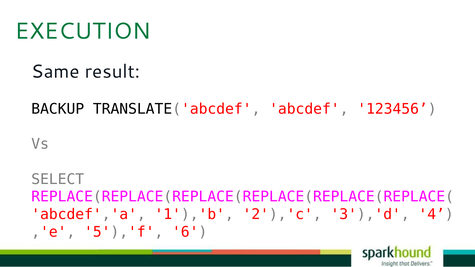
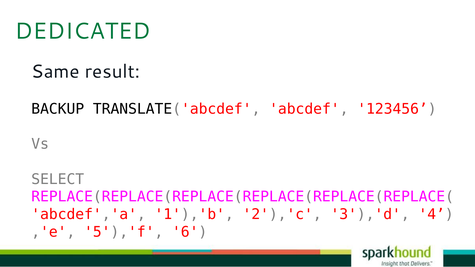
EXECUTION: EXECUTION -> DEDICATED
